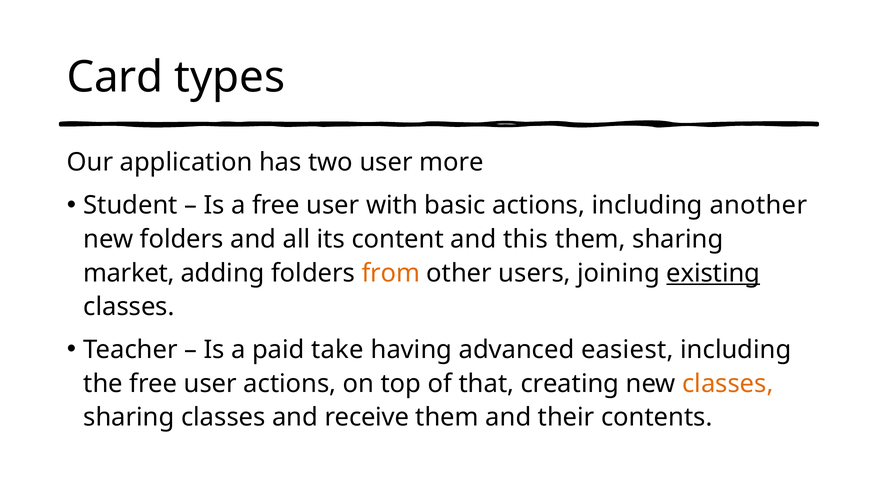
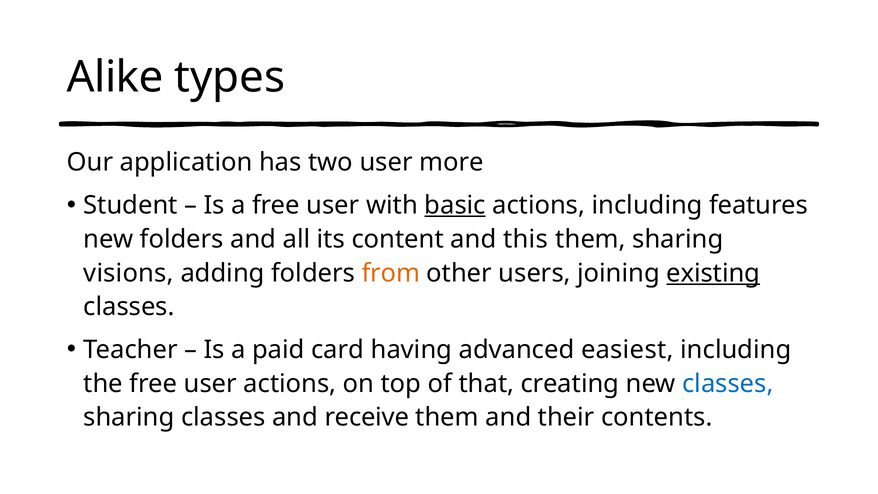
Card: Card -> Alike
basic underline: none -> present
another: another -> features
market: market -> visions
take: take -> card
classes at (728, 384) colour: orange -> blue
